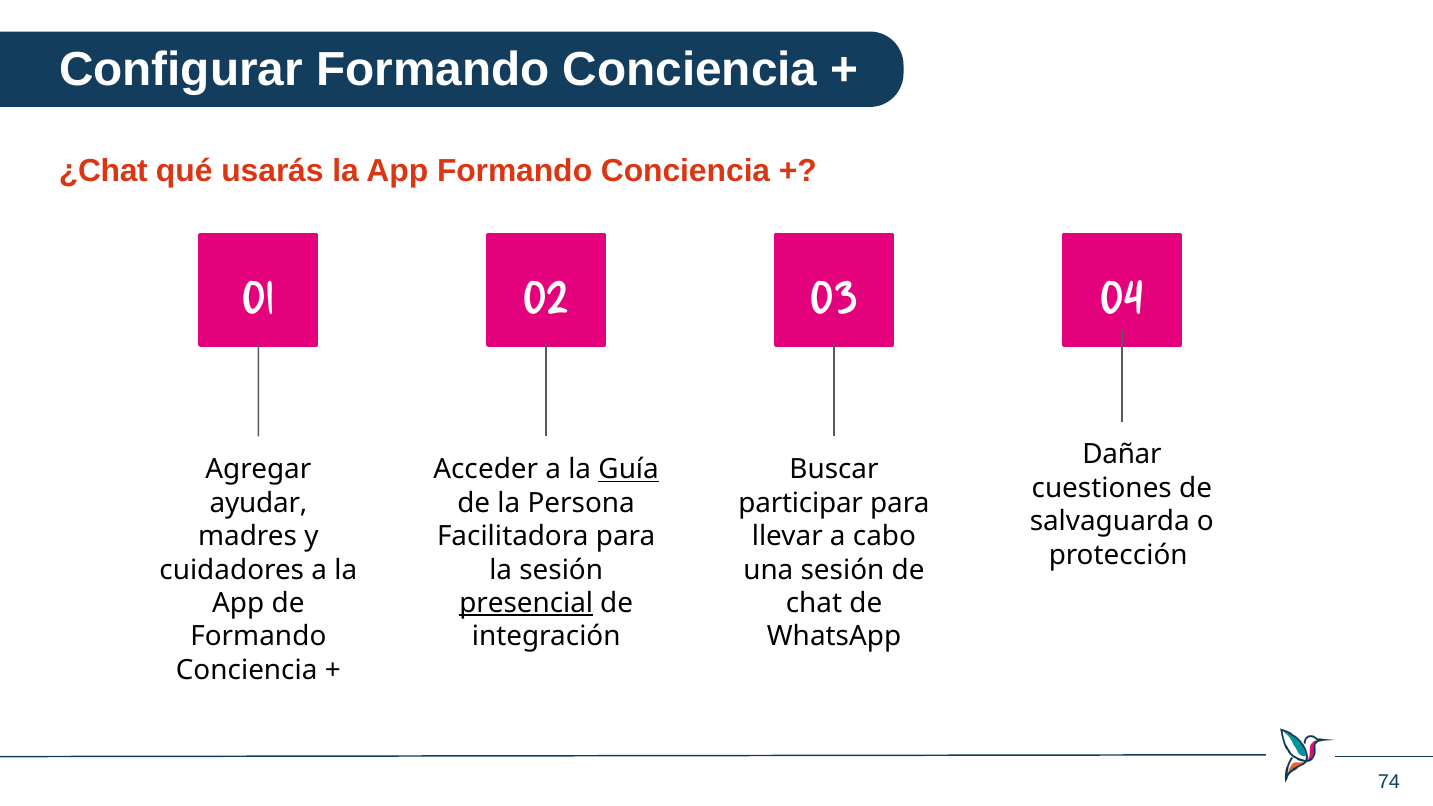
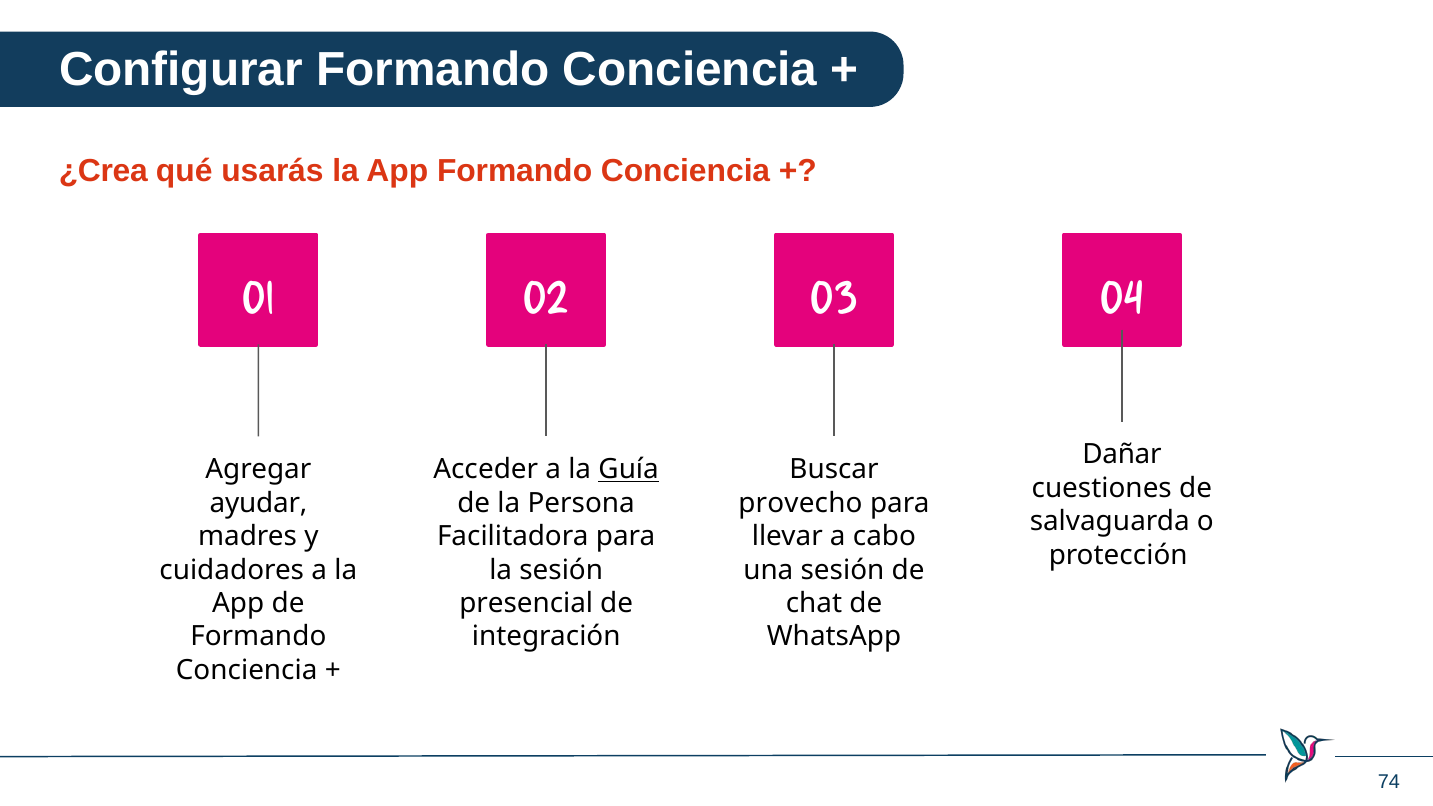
¿Chat: ¿Chat -> ¿Crea
participar: participar -> provecho
presencial underline: present -> none
